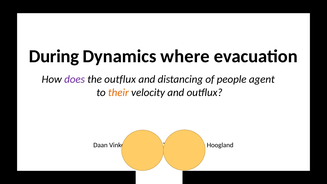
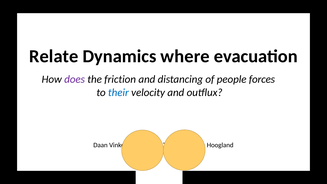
During: During -> Relate
the outflux: outflux -> friction
agent: agent -> forces
their colour: orange -> blue
